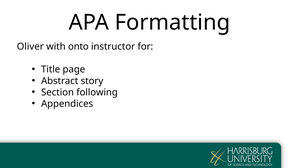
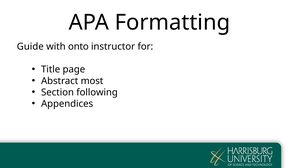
Oliver: Oliver -> Guide
story: story -> most
